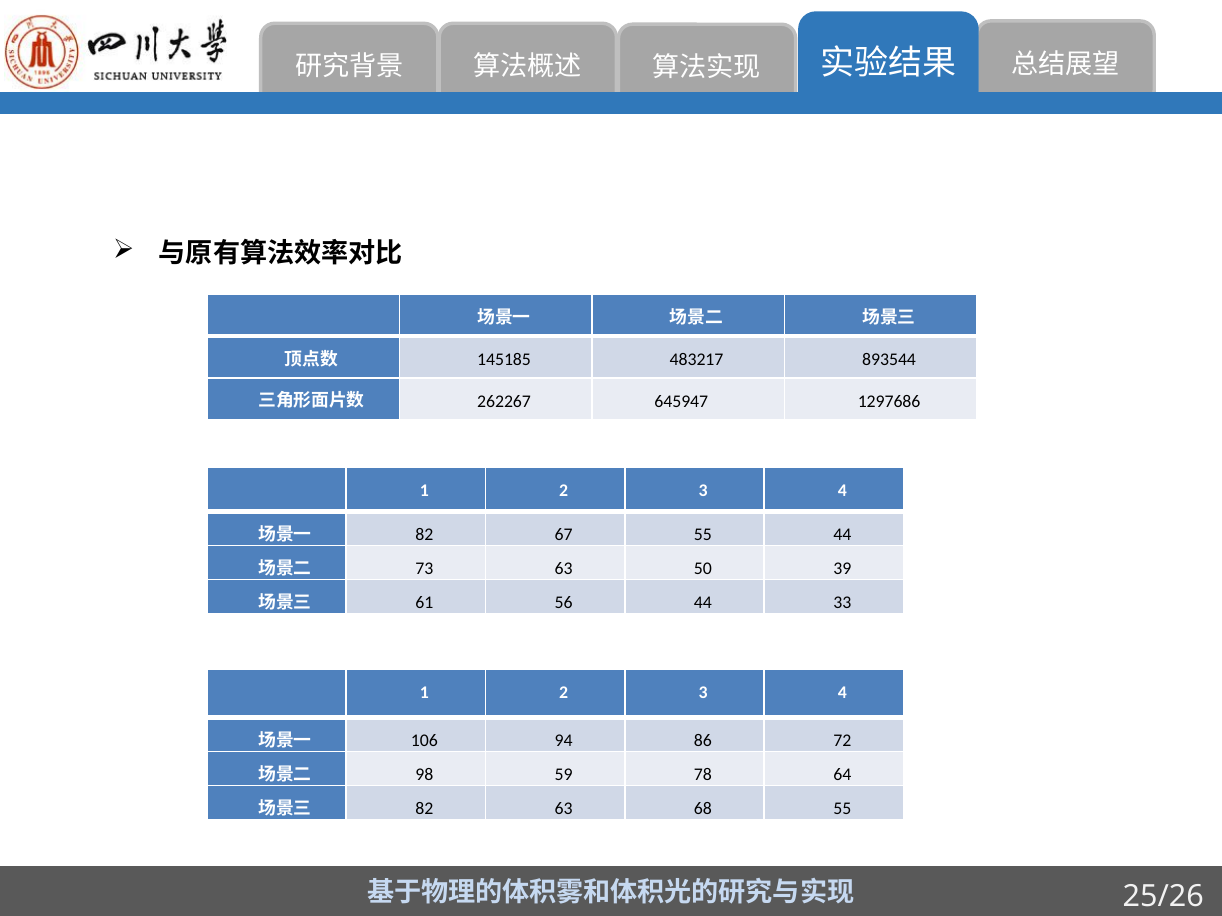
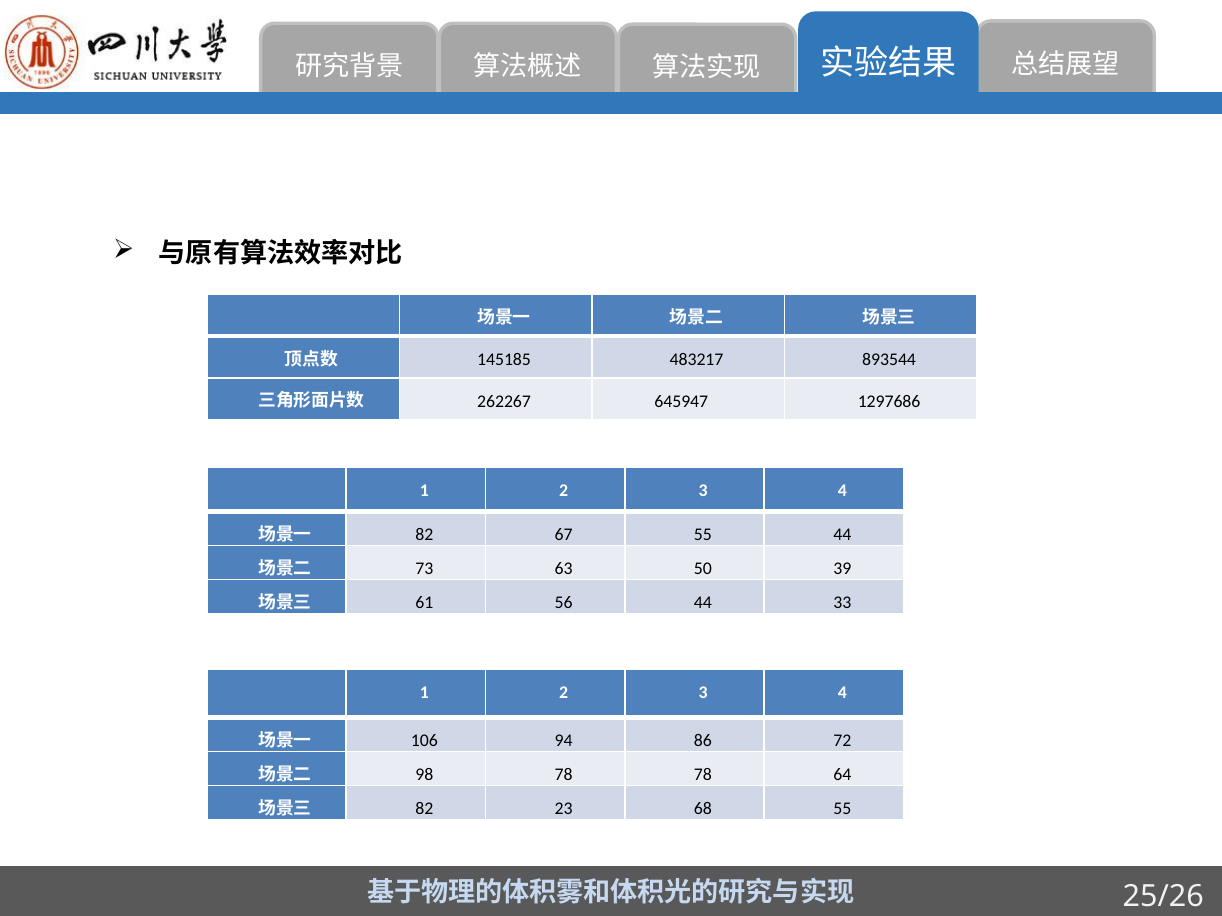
98 59: 59 -> 78
82 63: 63 -> 23
